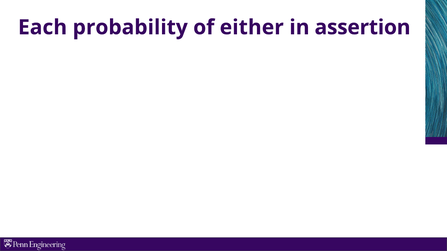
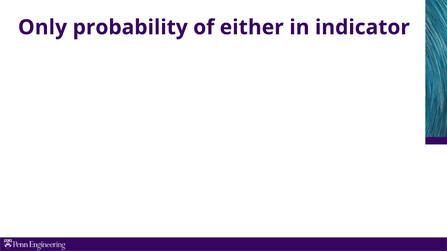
Each: Each -> Only
assertion: assertion -> indicator
